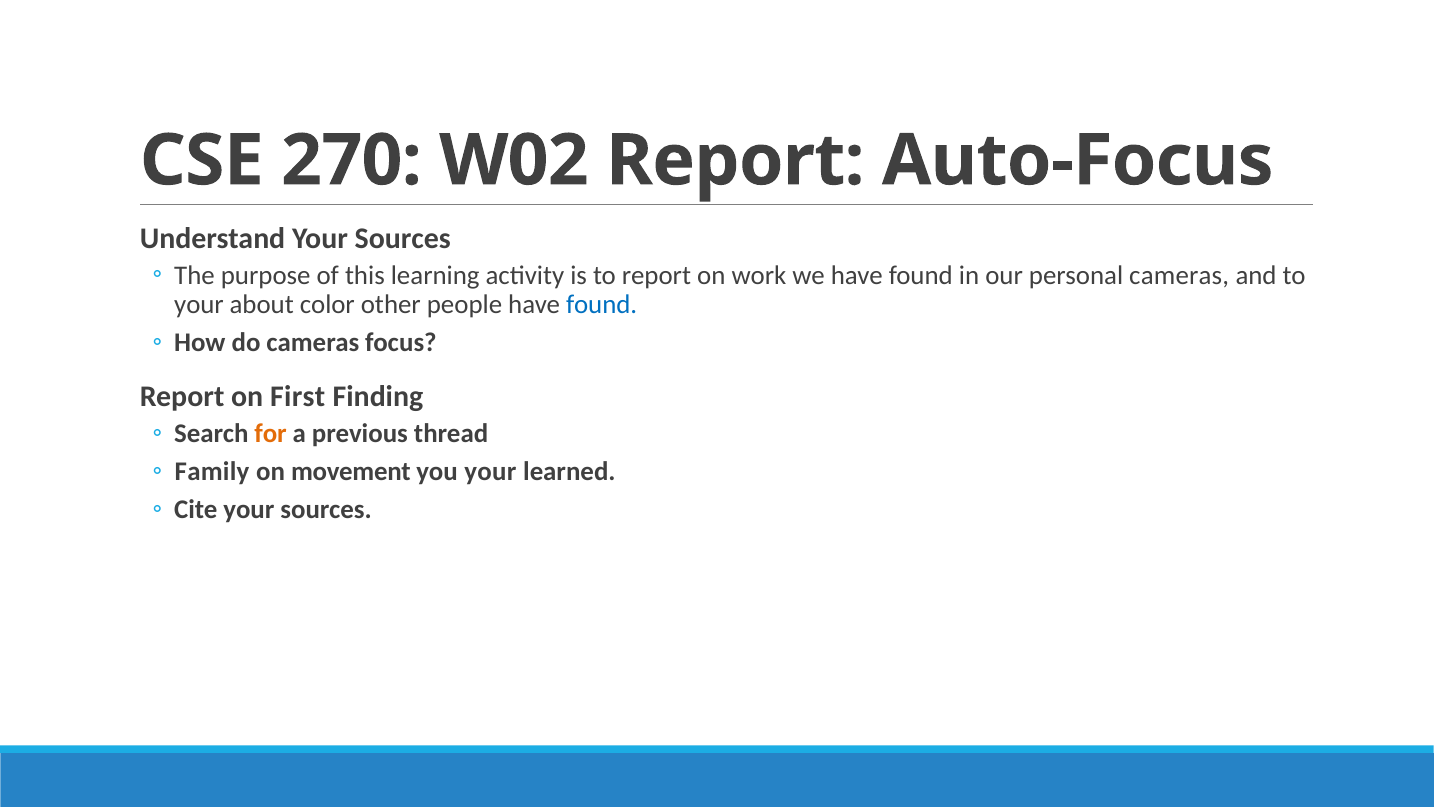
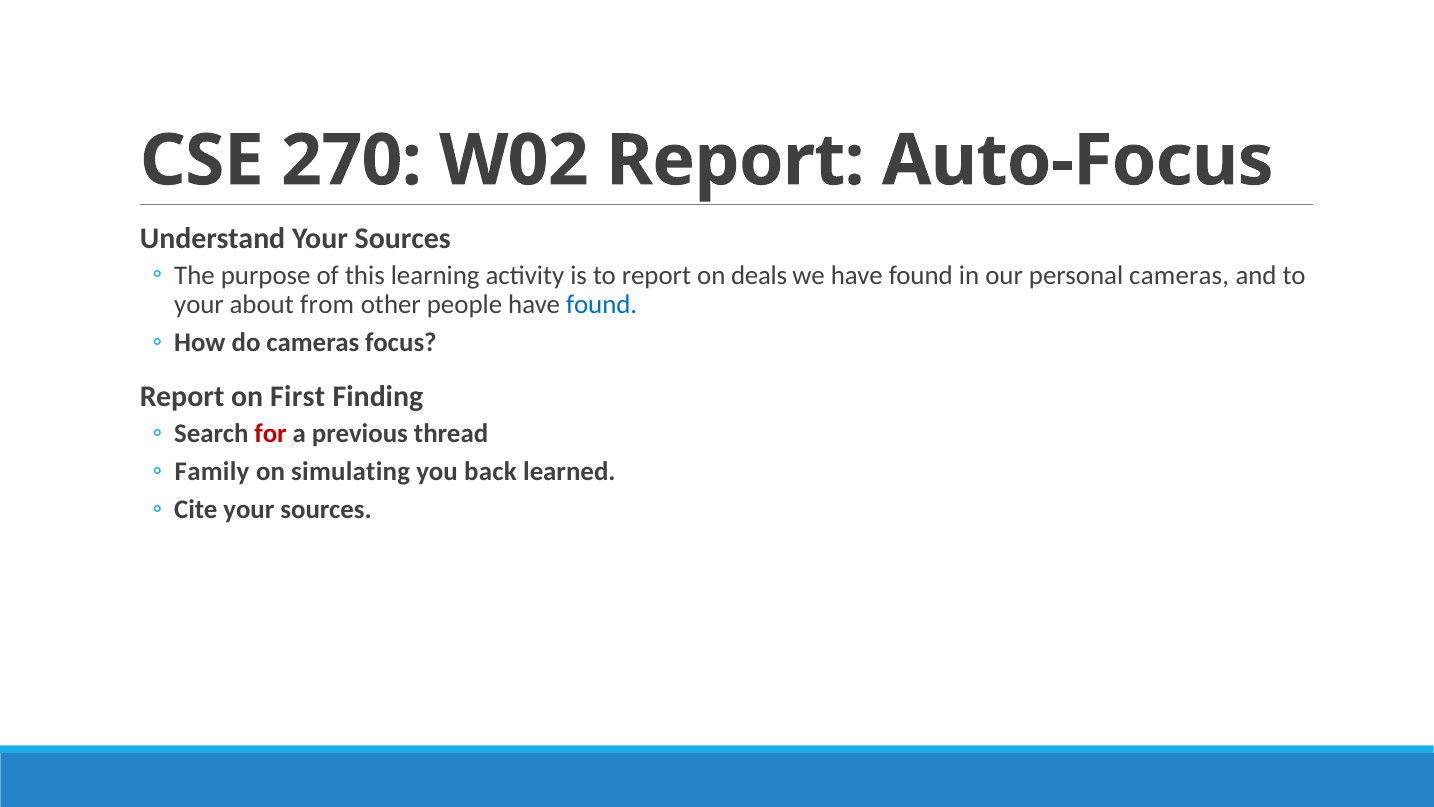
work: work -> deals
color: color -> from
for colour: orange -> red
movement: movement -> simulating
you your: your -> back
